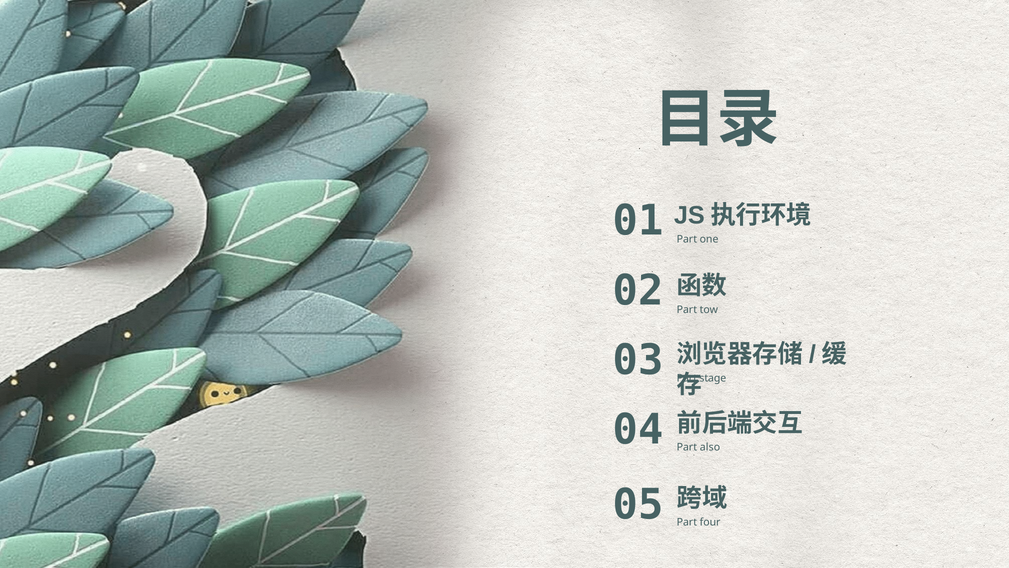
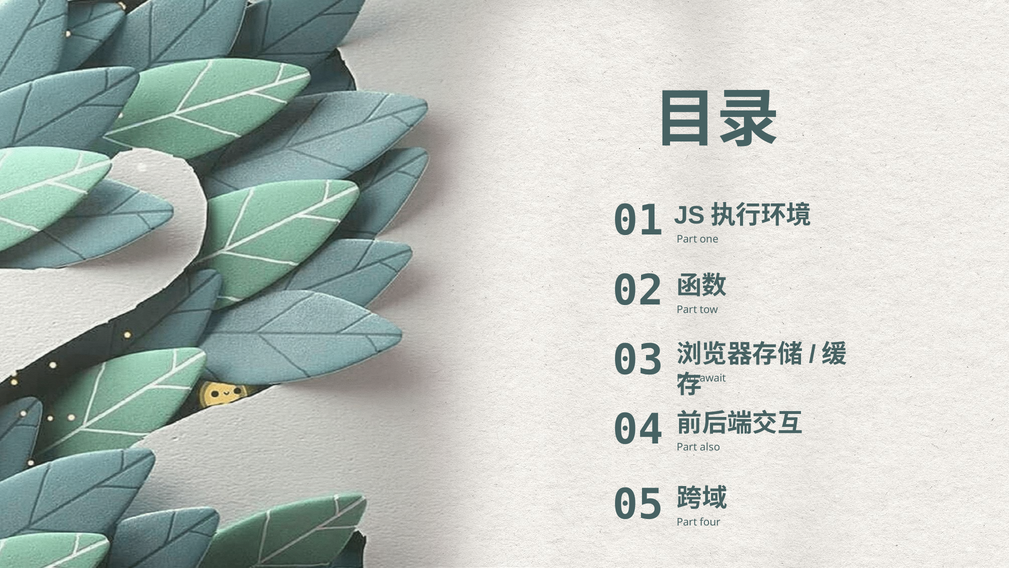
stage: stage -> await
